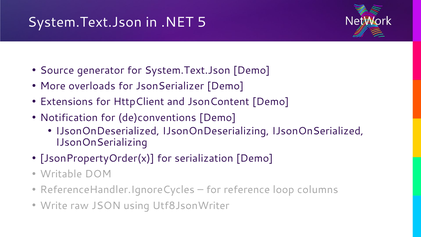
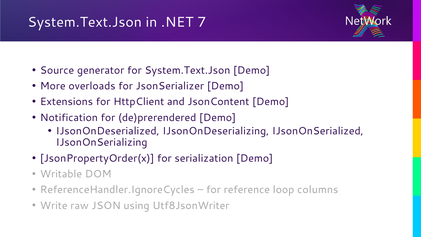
5: 5 -> 7
de)conventions: de)conventions -> de)prerendered
